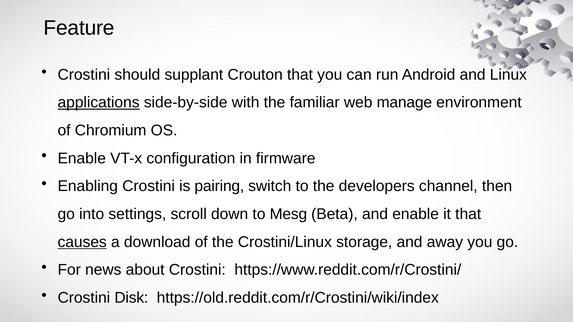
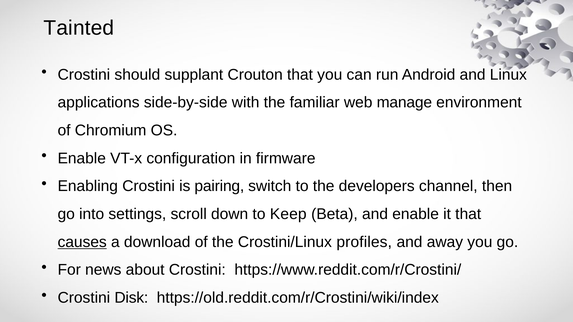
Feature: Feature -> Tainted
applications underline: present -> none
Mesg: Mesg -> Keep
storage: storage -> profiles
